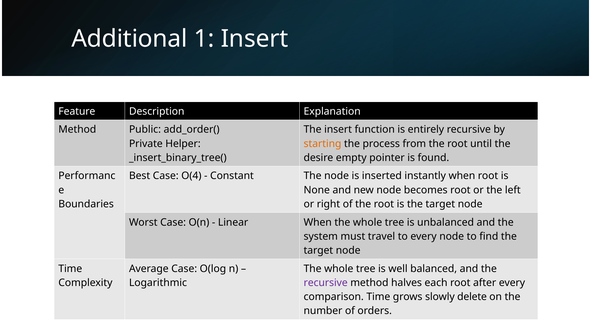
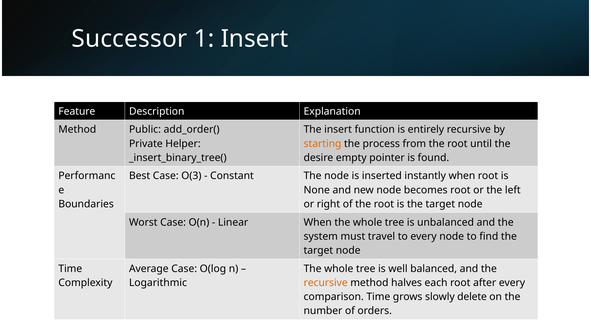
Additional: Additional -> Successor
O(4: O(4 -> O(3
recursive at (326, 283) colour: purple -> orange
